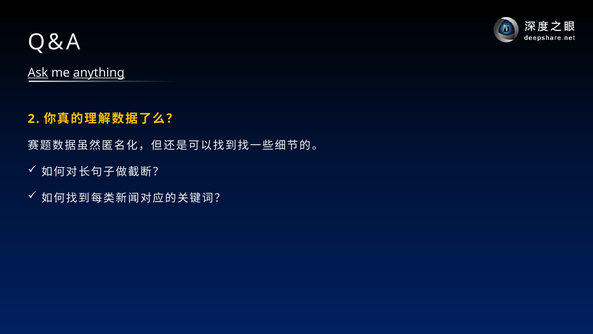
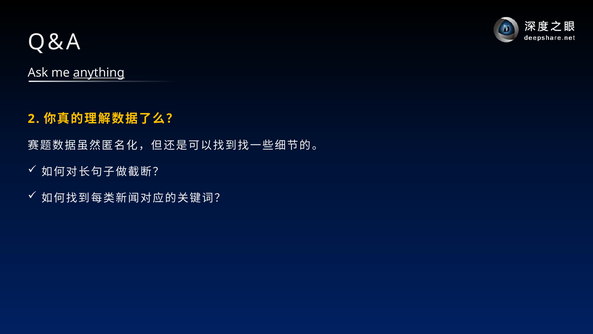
Ask underline: present -> none
